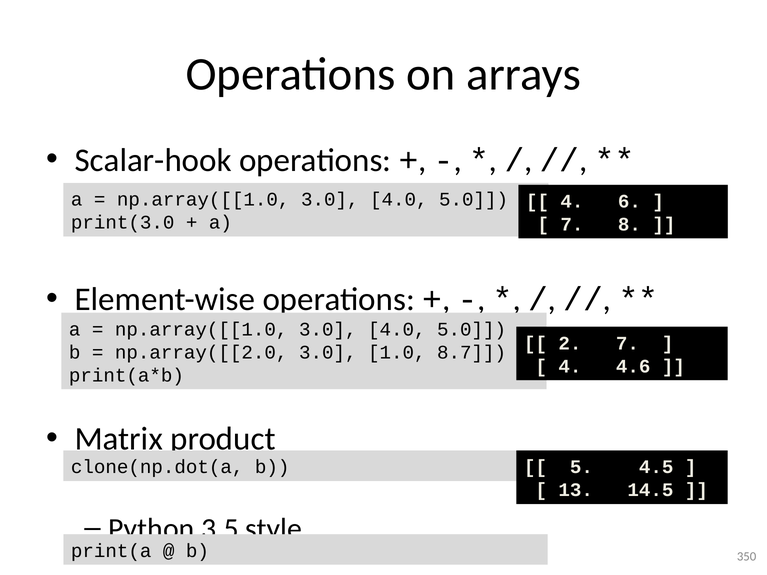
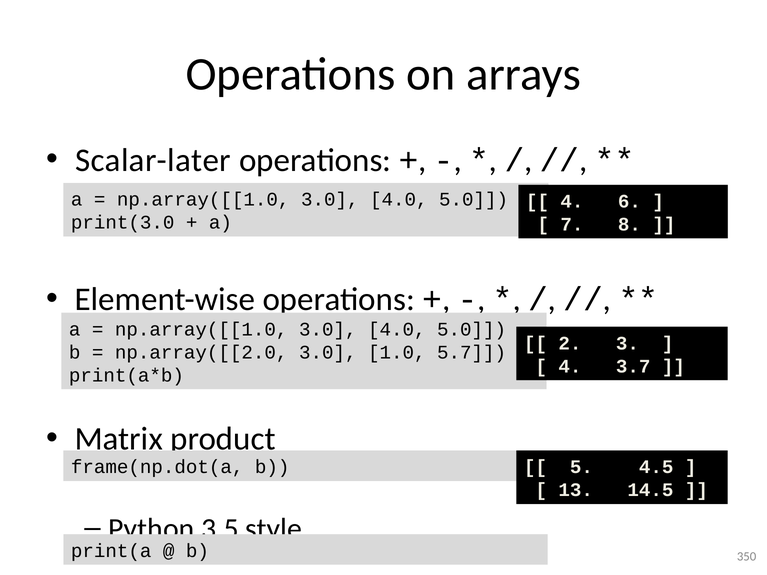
Scalar-hook: Scalar-hook -> Scalar-later
2 7: 7 -> 3
8.7: 8.7 -> 5.7
4.6: 4.6 -> 3.7
clone(np.dot(a: clone(np.dot(a -> frame(np.dot(a
